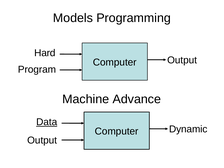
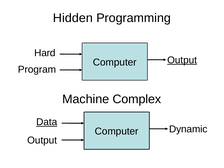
Models: Models -> Hidden
Output at (182, 60) underline: none -> present
Advance: Advance -> Complex
